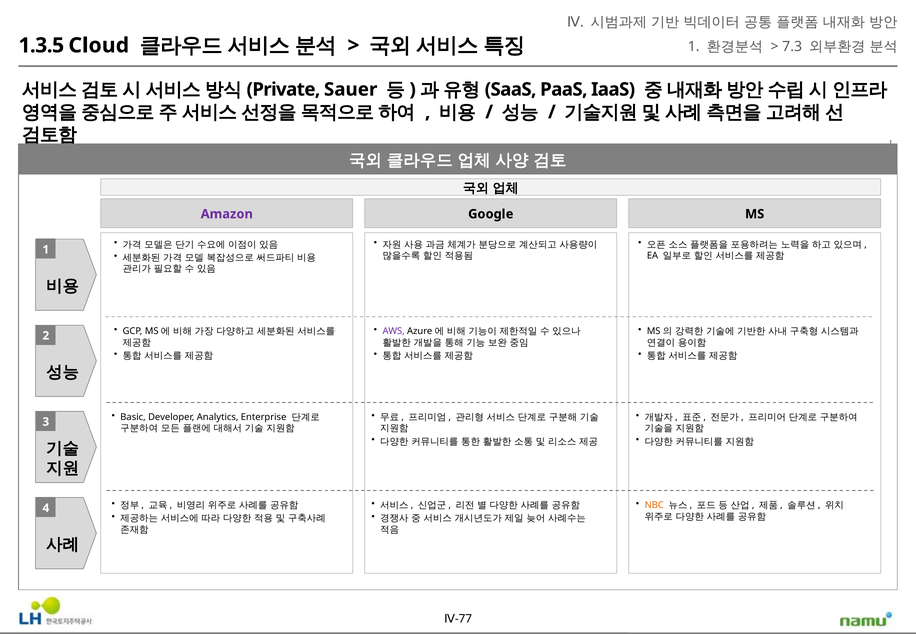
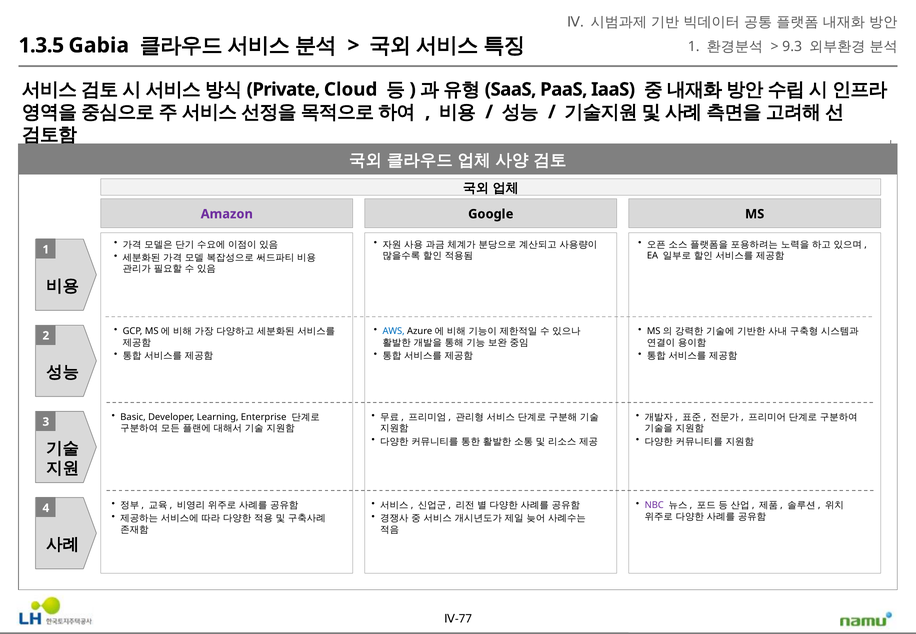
Cloud: Cloud -> Gabia
7.3: 7.3 -> 9.3
Sauer: Sauer -> Cloud
AWS colour: purple -> blue
Analytics: Analytics -> Learning
NBC colour: orange -> purple
